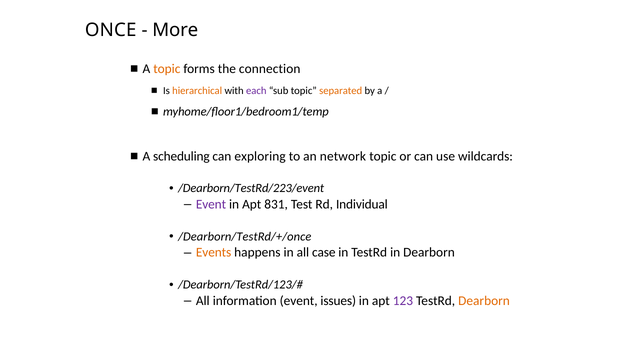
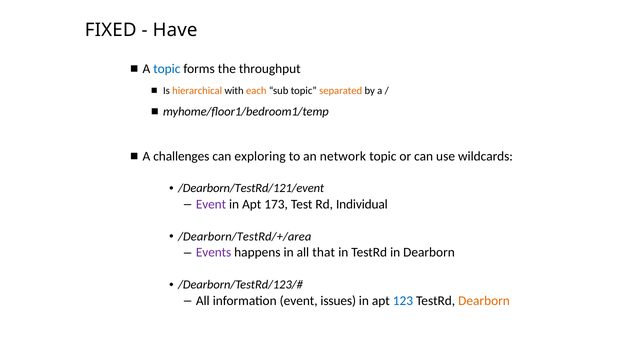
ONCE: ONCE -> FIXED
More: More -> Have
topic at (167, 69) colour: orange -> blue
connection: connection -> throughput
each colour: purple -> orange
scheduling: scheduling -> challenges
/Dearborn/TestRd/223/event: /Dearborn/TestRd/223/event -> /Dearborn/TestRd/121/event
831: 831 -> 173
/Dearborn/TestRd/+/once: /Dearborn/TestRd/+/once -> /Dearborn/TestRd/+/area
Events colour: orange -> purple
case: case -> that
123 colour: purple -> blue
